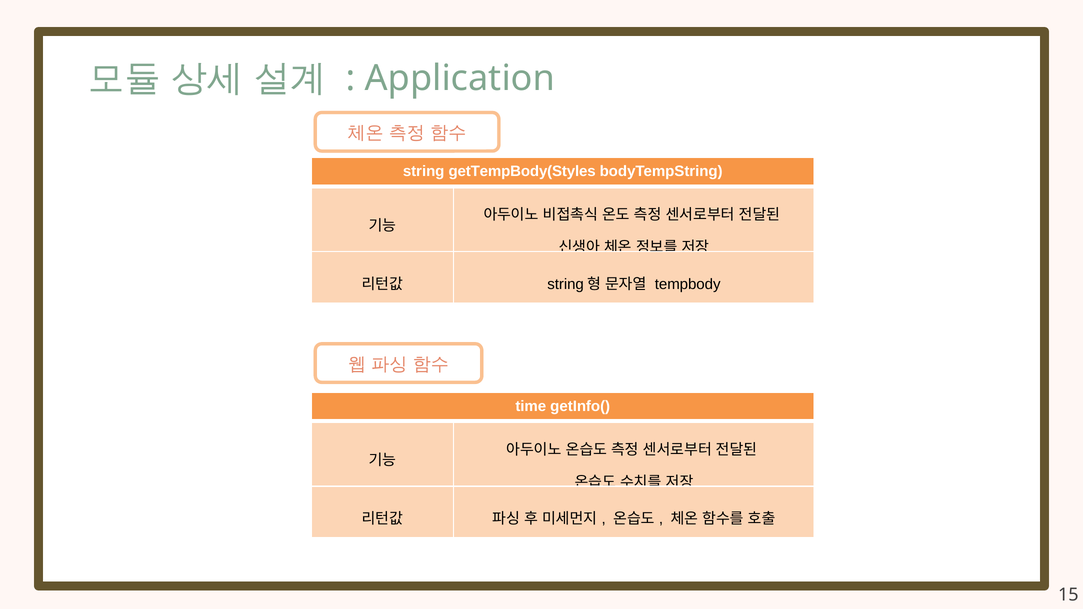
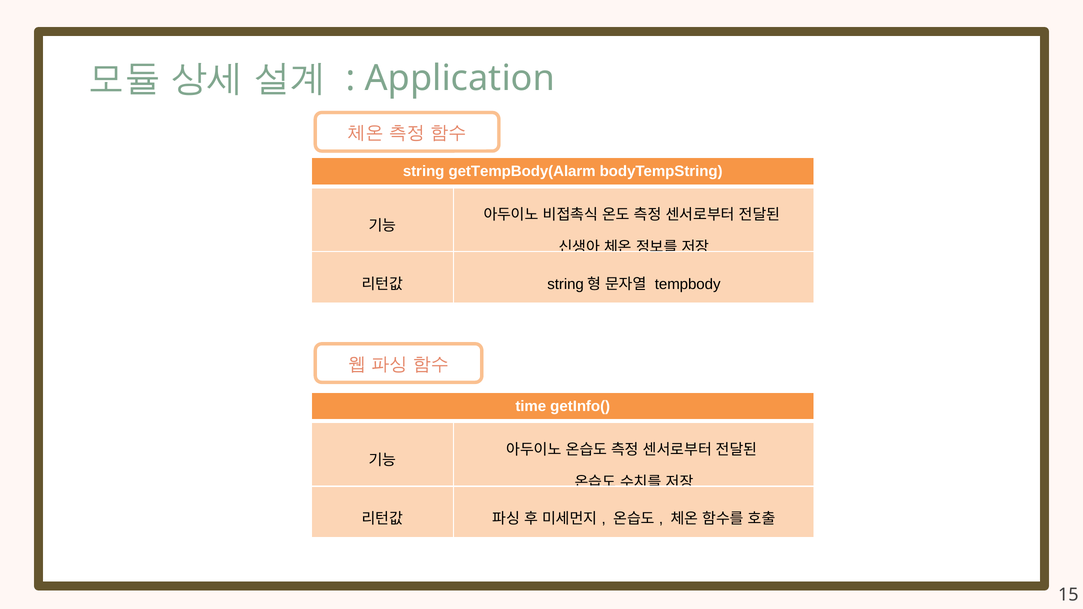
getTempBody(Styles: getTempBody(Styles -> getTempBody(Alarm
